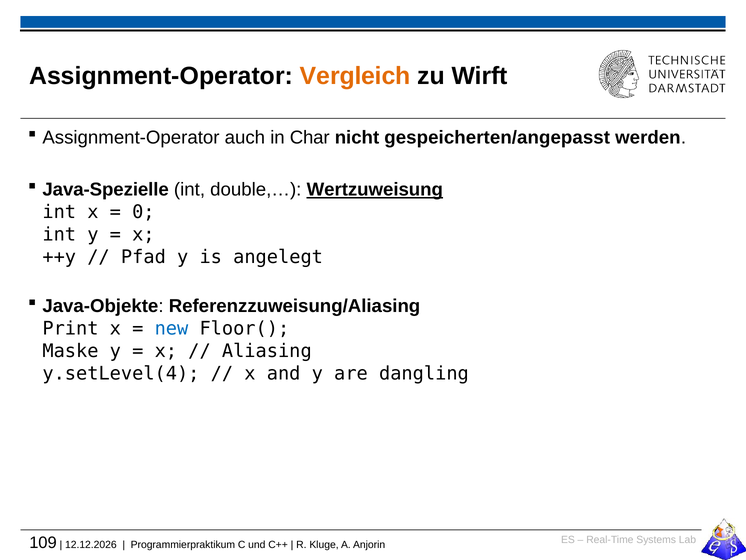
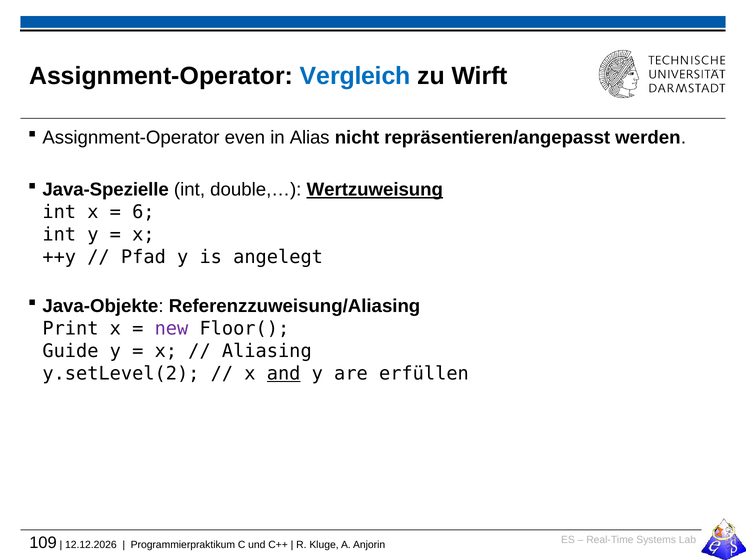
Vergleich colour: orange -> blue
auch: auch -> even
Char: Char -> Alias
gespeicherten/angepasst: gespeicherten/angepasst -> repräsentieren/angepasst
0: 0 -> 6
new colour: blue -> purple
Maske: Maske -> Guide
y.setLevel(4: y.setLevel(4 -> y.setLevel(2
and underline: none -> present
dangling: dangling -> erfüllen
